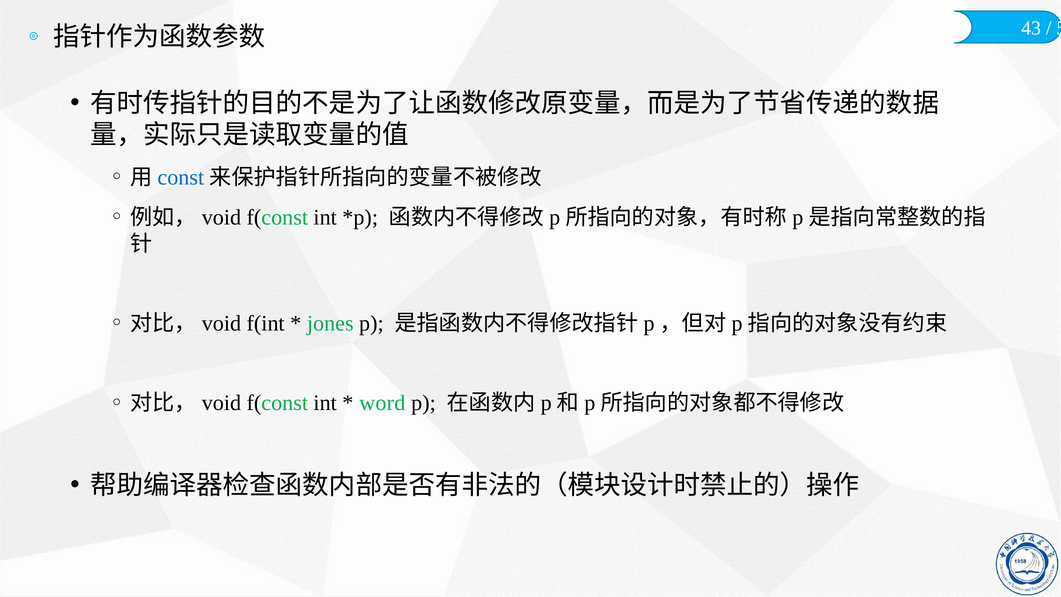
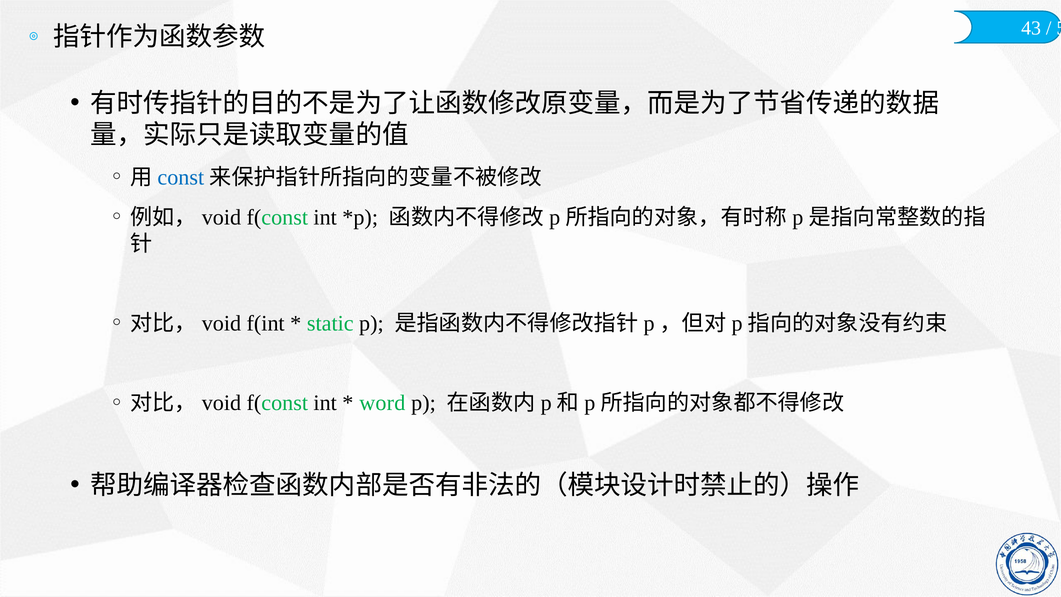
jones: jones -> static
